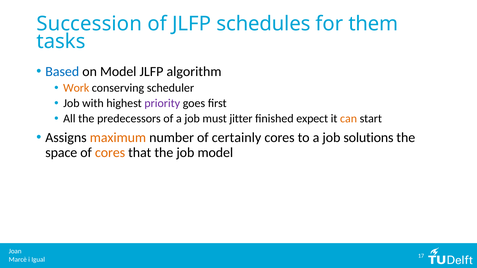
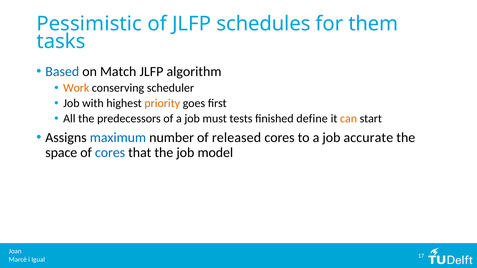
Succession: Succession -> Pessimistic
on Model: Model -> Match
priority colour: purple -> orange
jitter: jitter -> tests
expect: expect -> define
maximum colour: orange -> blue
certainly: certainly -> released
solutions: solutions -> accurate
cores at (110, 153) colour: orange -> blue
